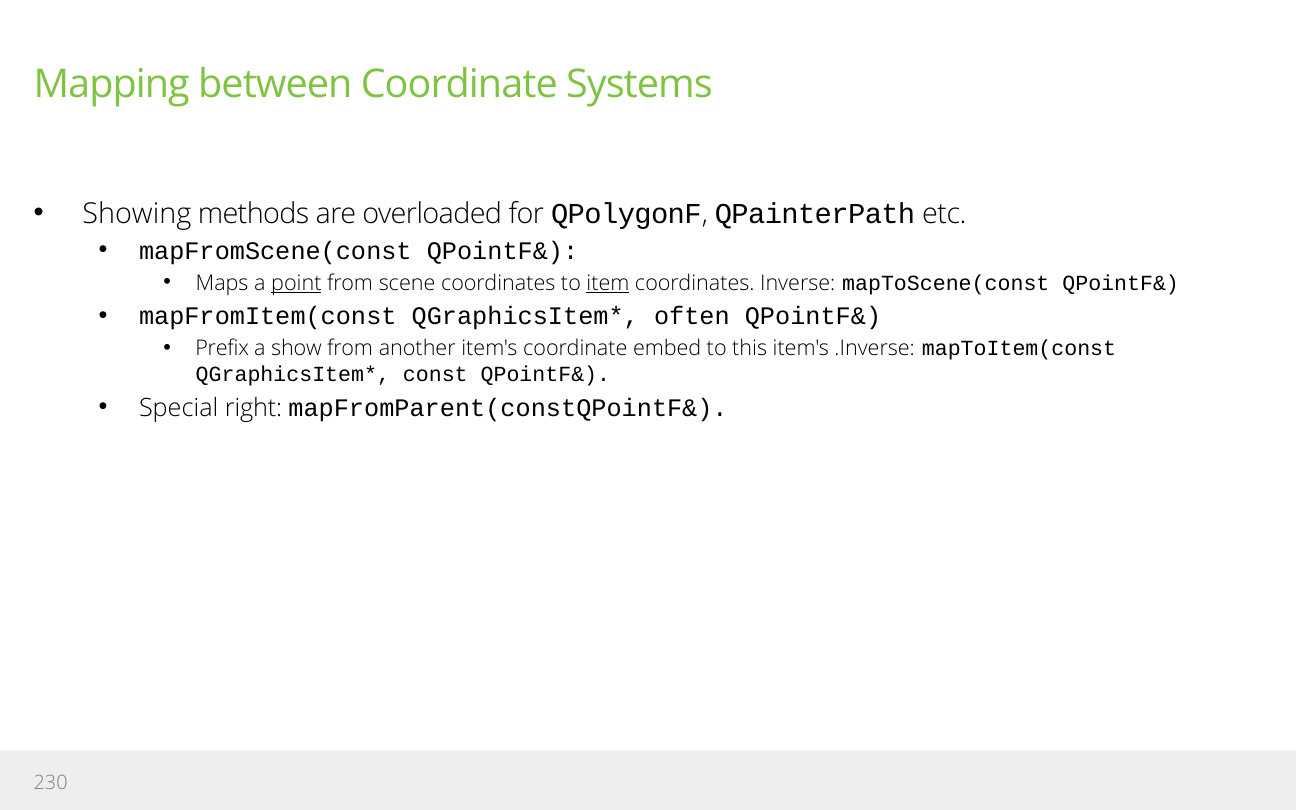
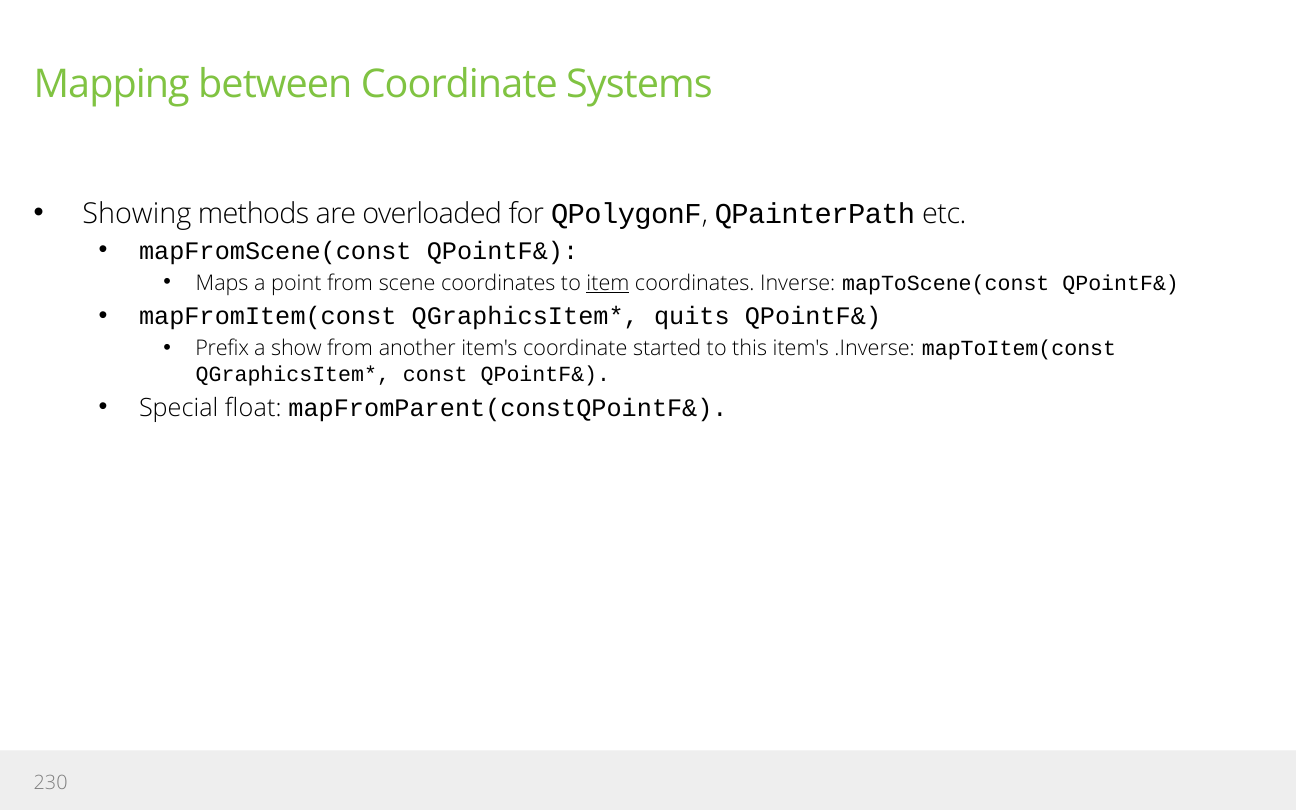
point underline: present -> none
often: often -> quits
embed: embed -> started
right: right -> float
